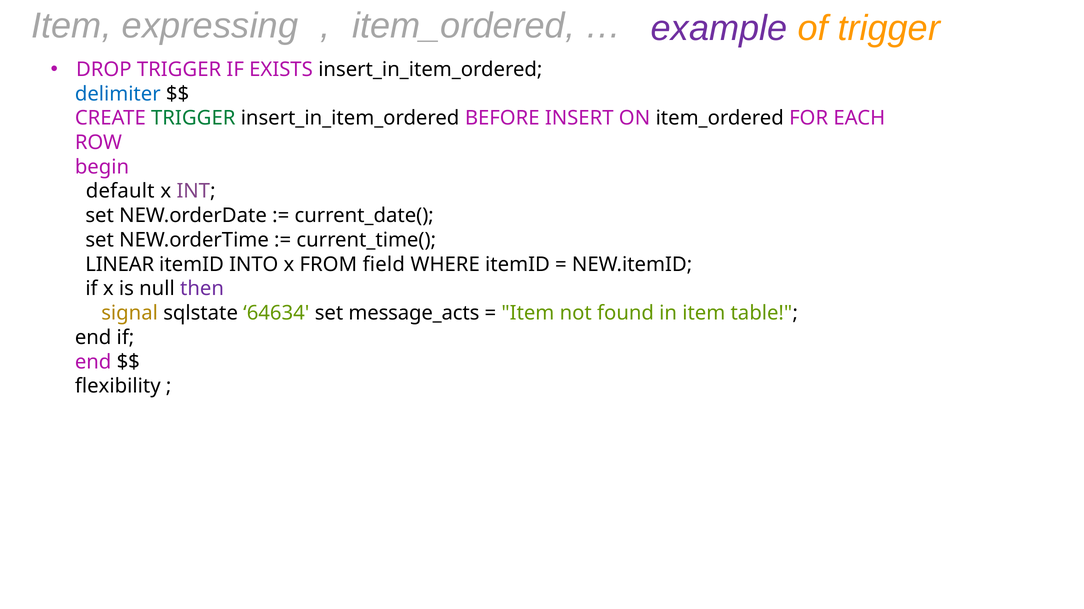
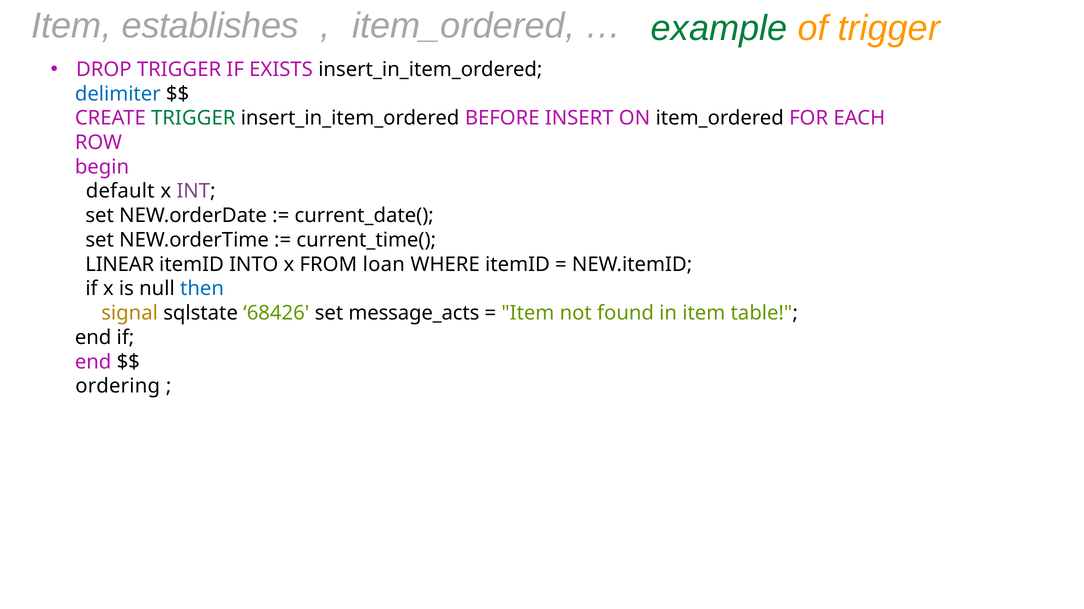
expressing: expressing -> establishes
example colour: purple -> green
field: field -> loan
then colour: purple -> blue
64634: 64634 -> 68426
flexibility: flexibility -> ordering
